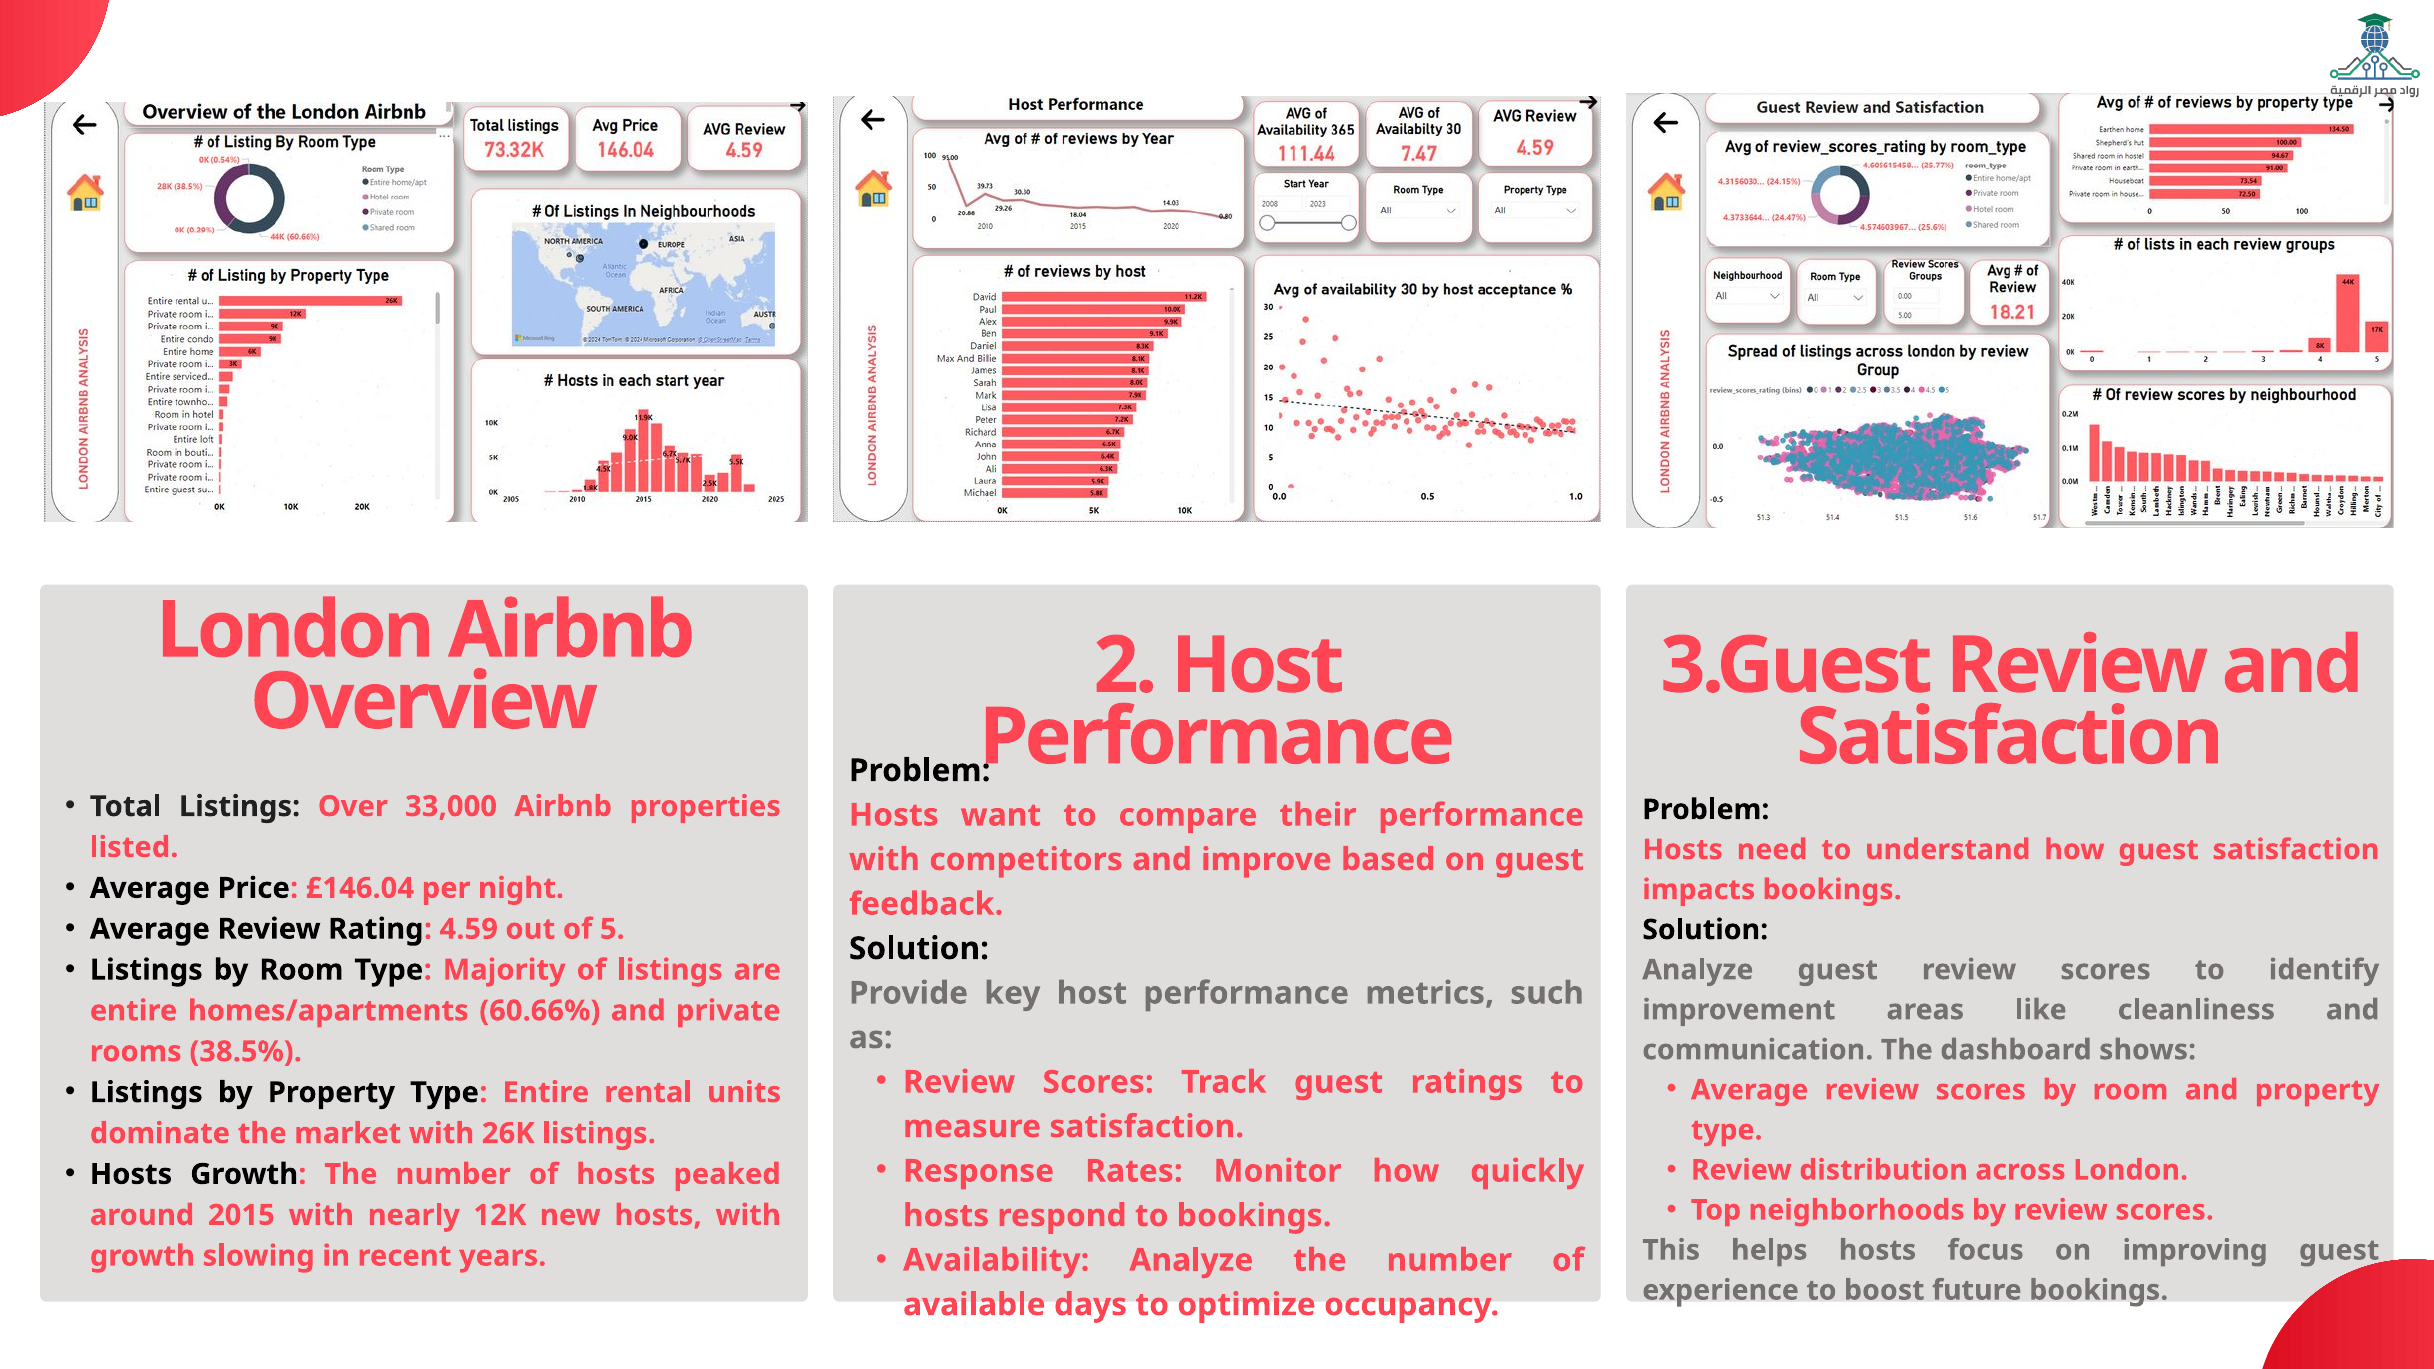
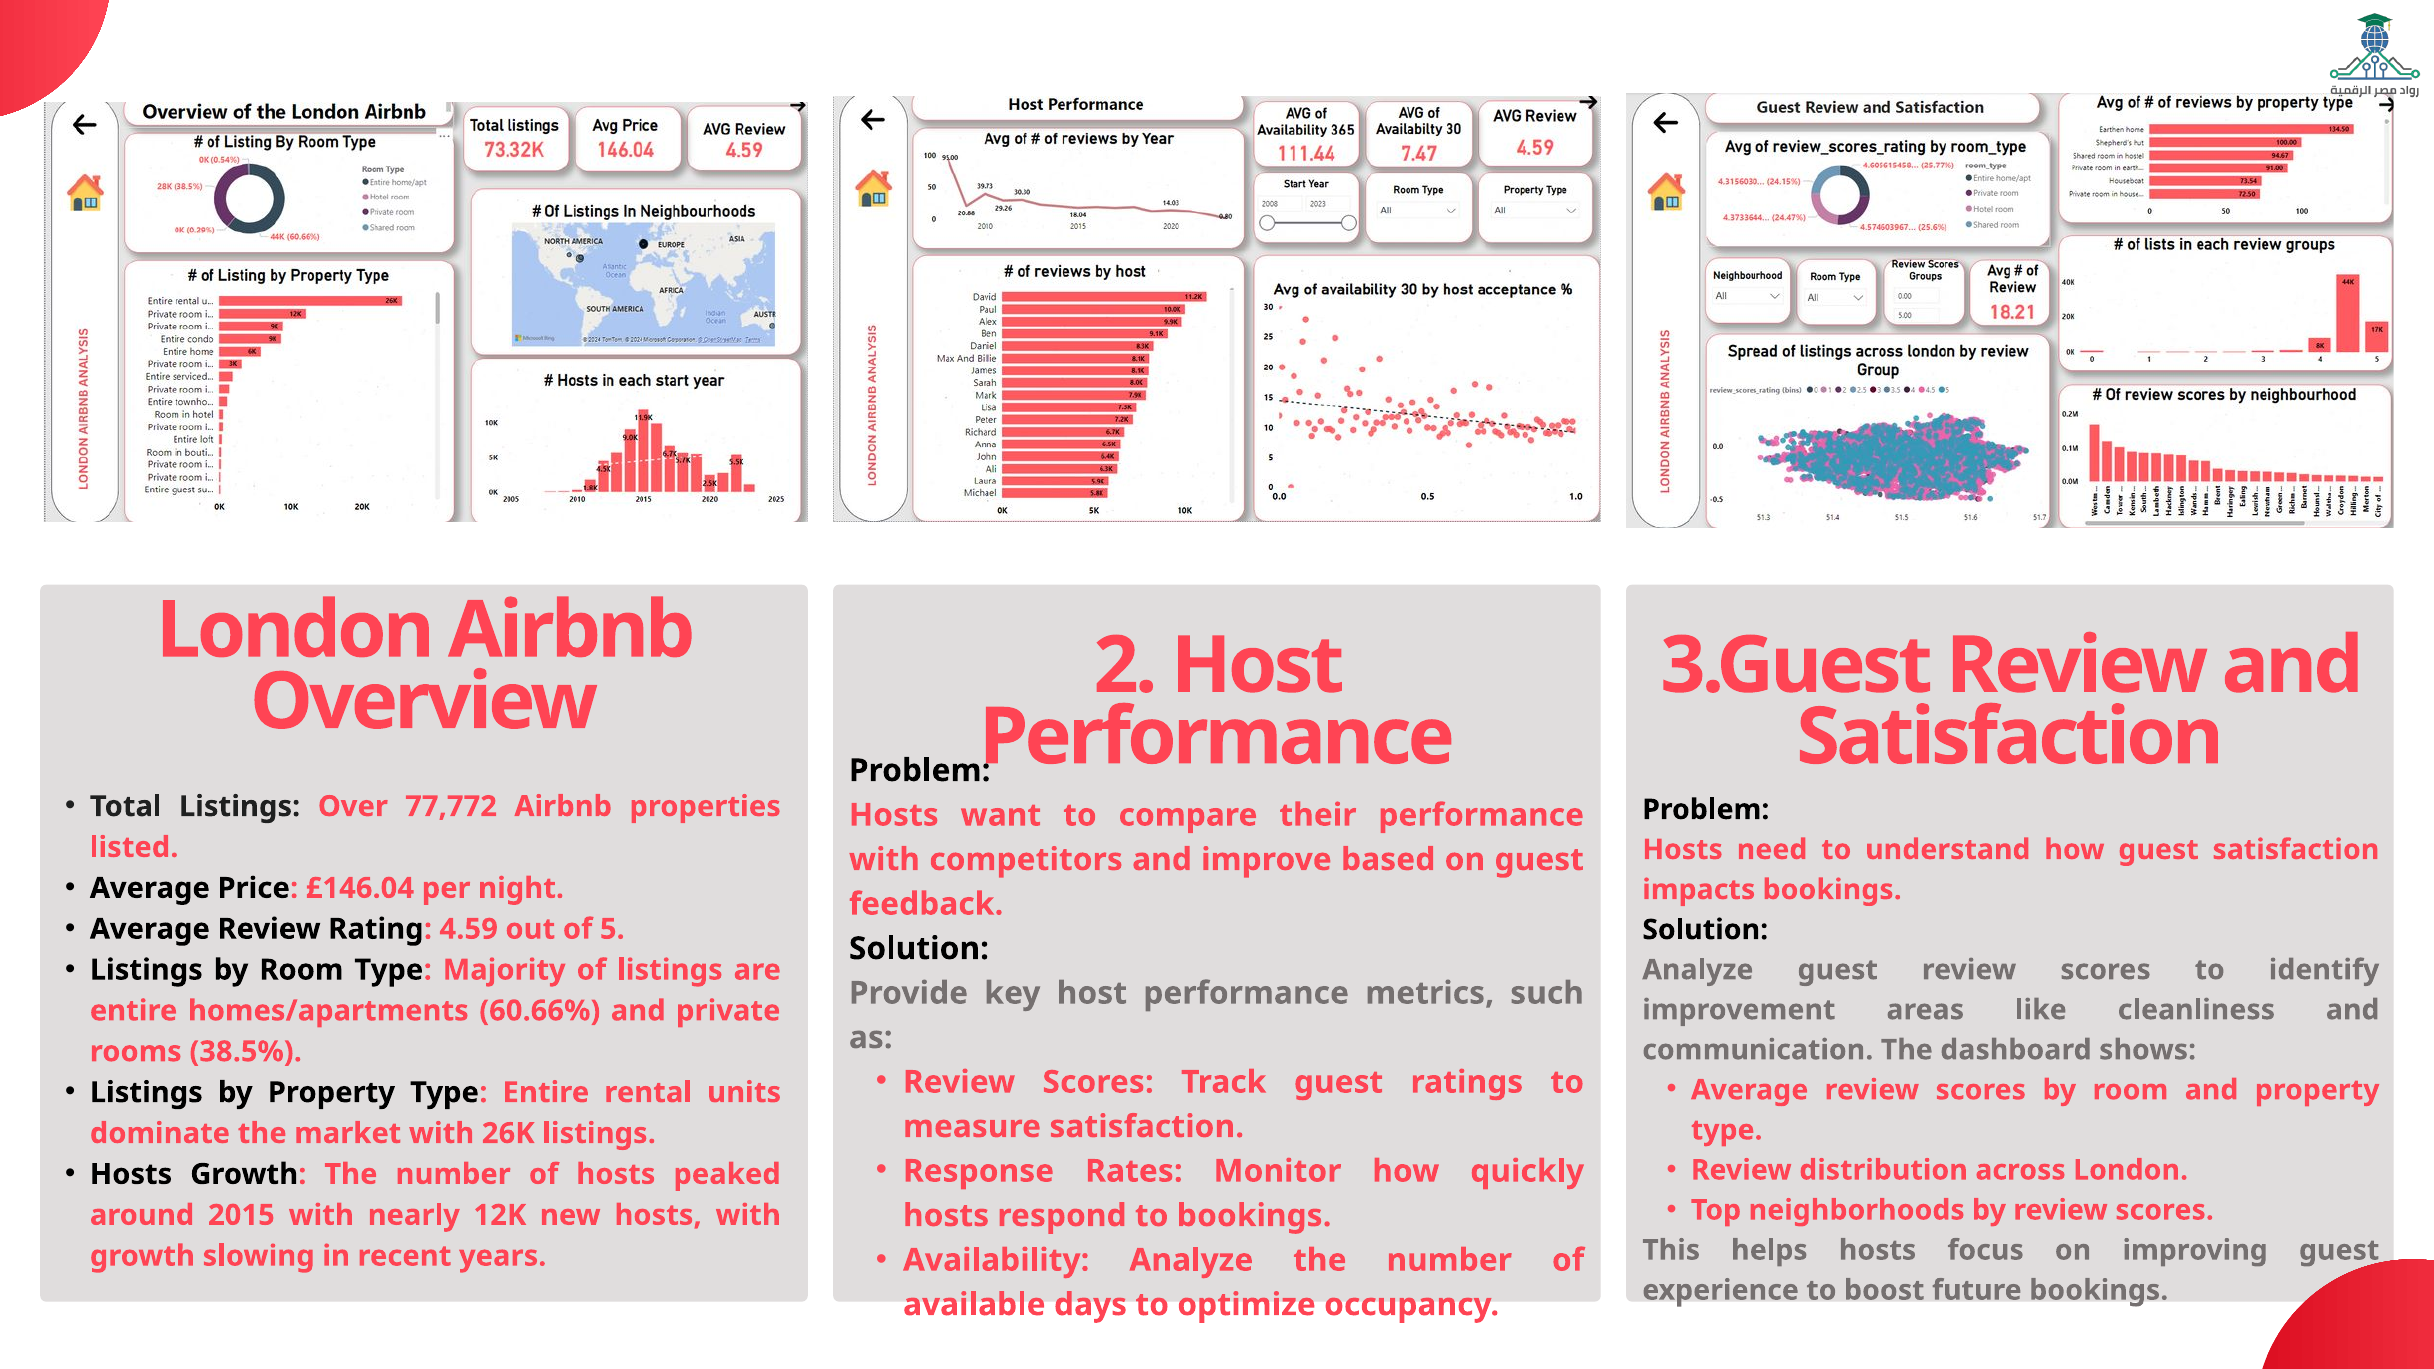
33,000: 33,000 -> 77,772
